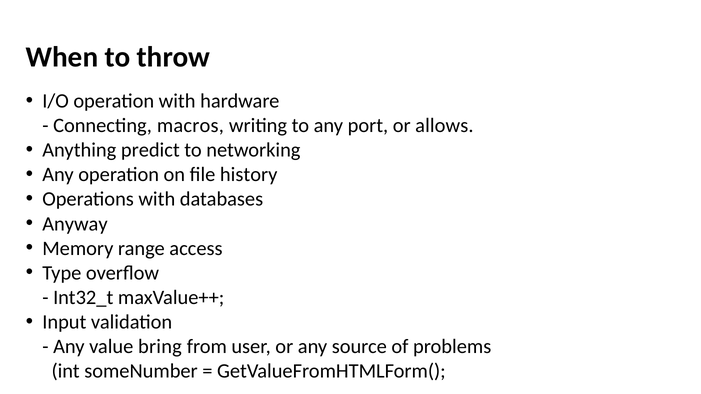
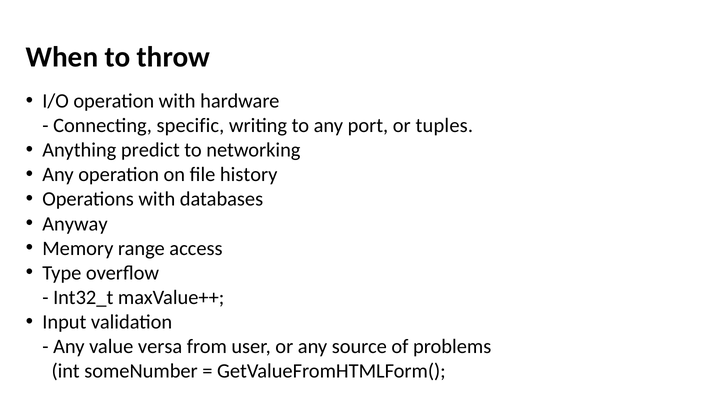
macros: macros -> specific
allows: allows -> tuples
bring: bring -> versa
